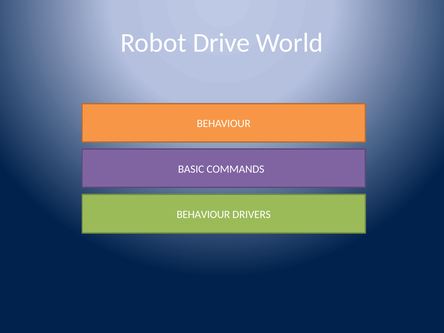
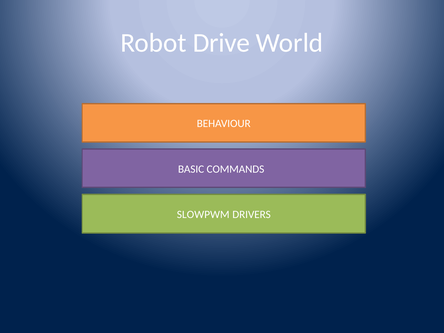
BEHAVIOUR at (203, 214): BEHAVIOUR -> SLOWPWM
